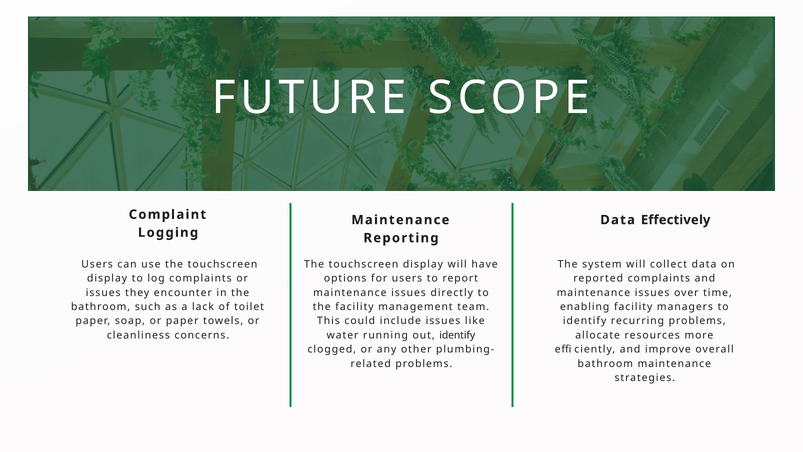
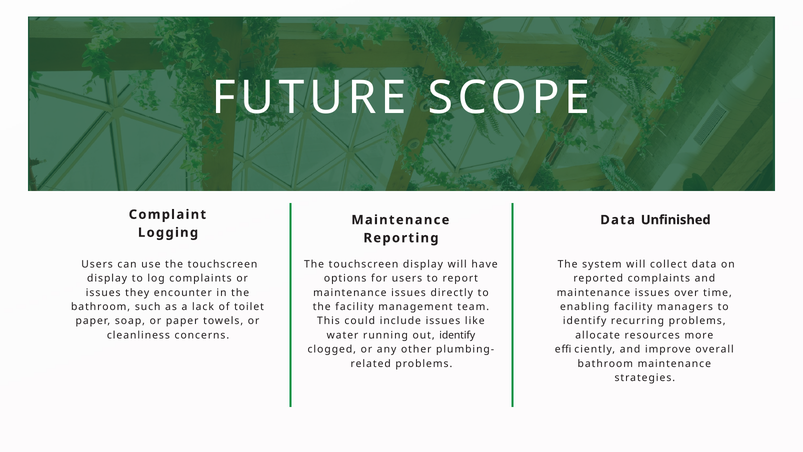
Effectively: Effectively -> Unfinished
